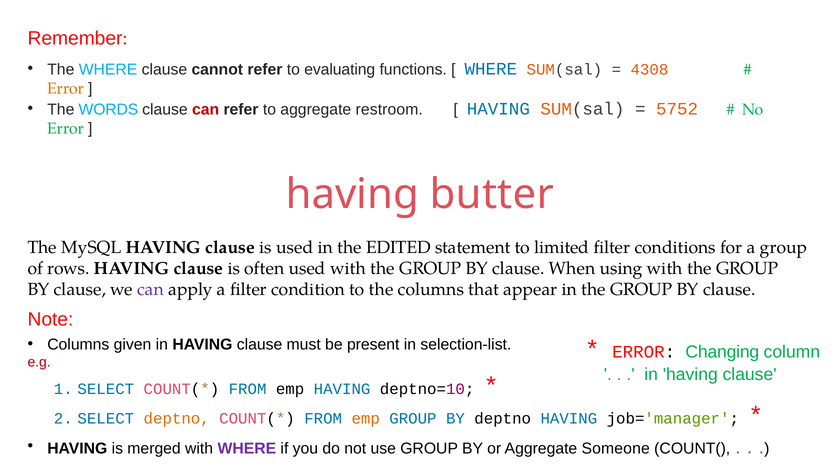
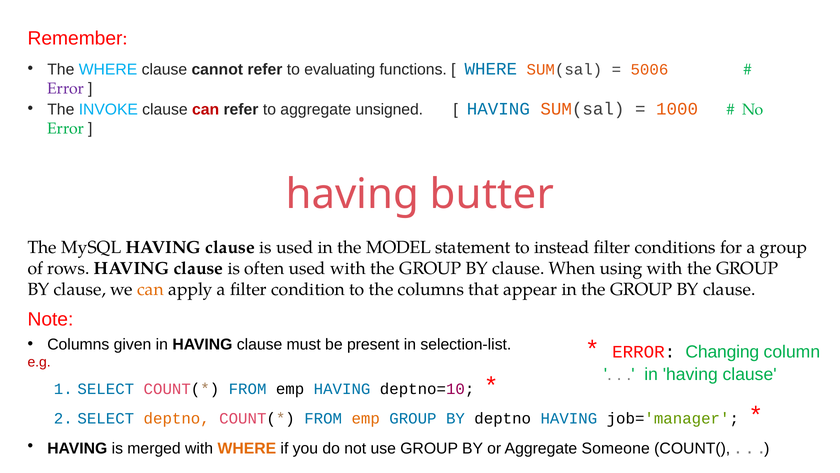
4308: 4308 -> 5006
Error at (66, 89) colour: orange -> purple
WORDS: WORDS -> INVOKE
restroom: restroom -> unsigned
5752: 5752 -> 1000
EDITED: EDITED -> MODEL
limited: limited -> instead
can at (151, 289) colour: purple -> orange
WHERE at (247, 448) colour: purple -> orange
